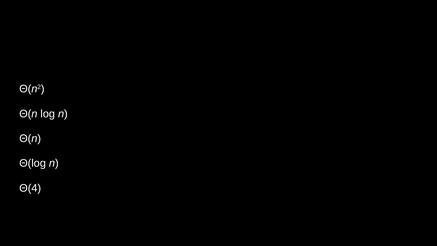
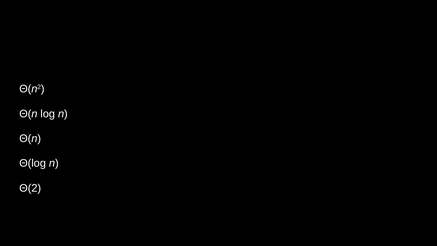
Θ(4: Θ(4 -> Θ(2
